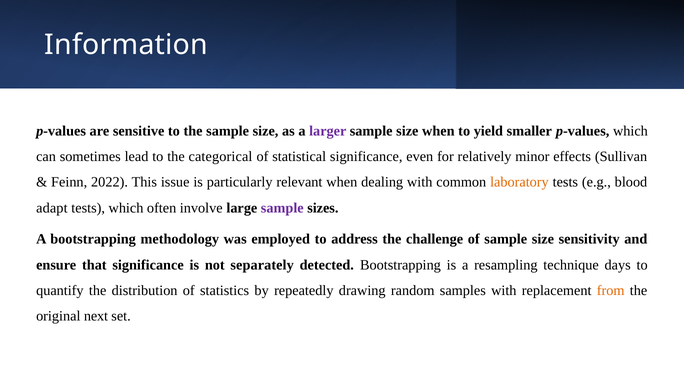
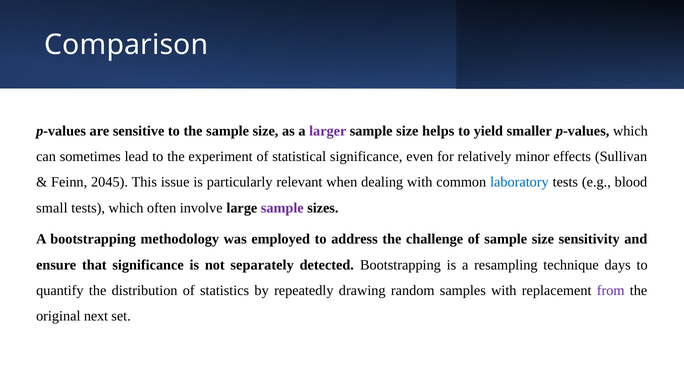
Information: Information -> Comparison
size when: when -> helps
categorical: categorical -> experiment
2022: 2022 -> 2045
laboratory colour: orange -> blue
adapt: adapt -> small
from colour: orange -> purple
